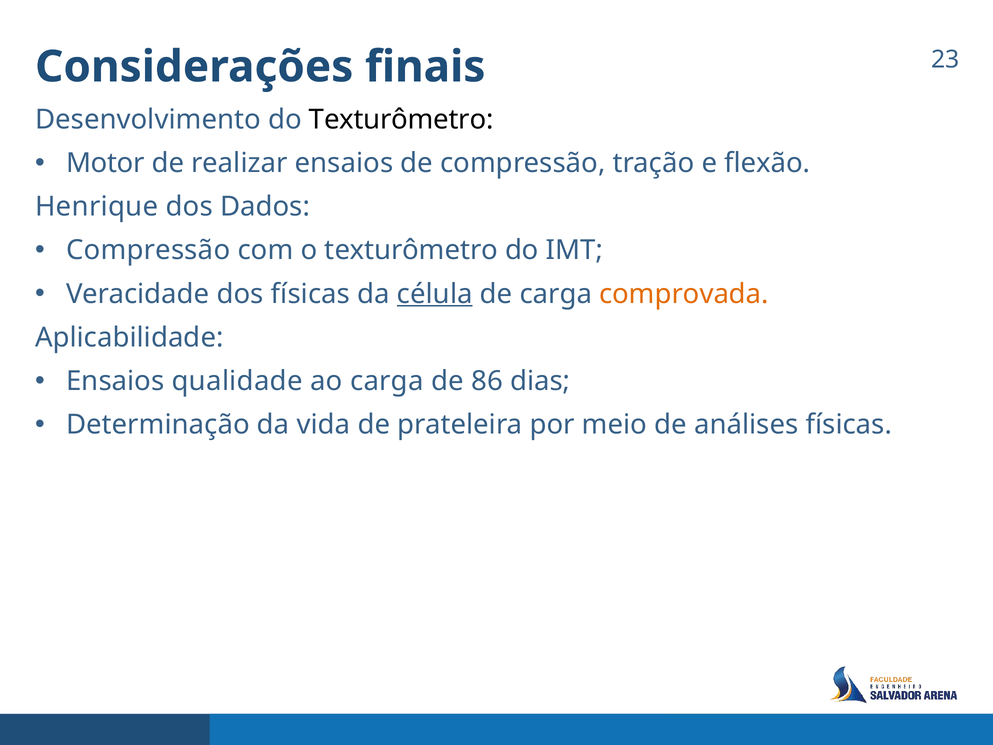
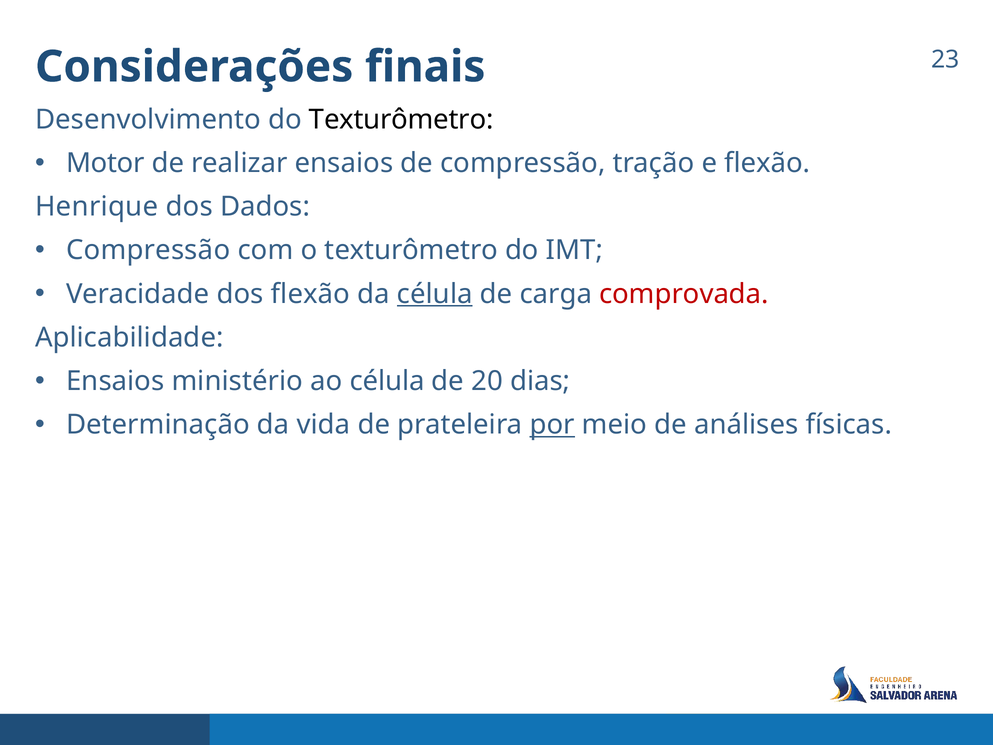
dos físicas: físicas -> flexão
comprovada colour: orange -> red
qualidade: qualidade -> ministério
ao carga: carga -> célula
86: 86 -> 20
por underline: none -> present
